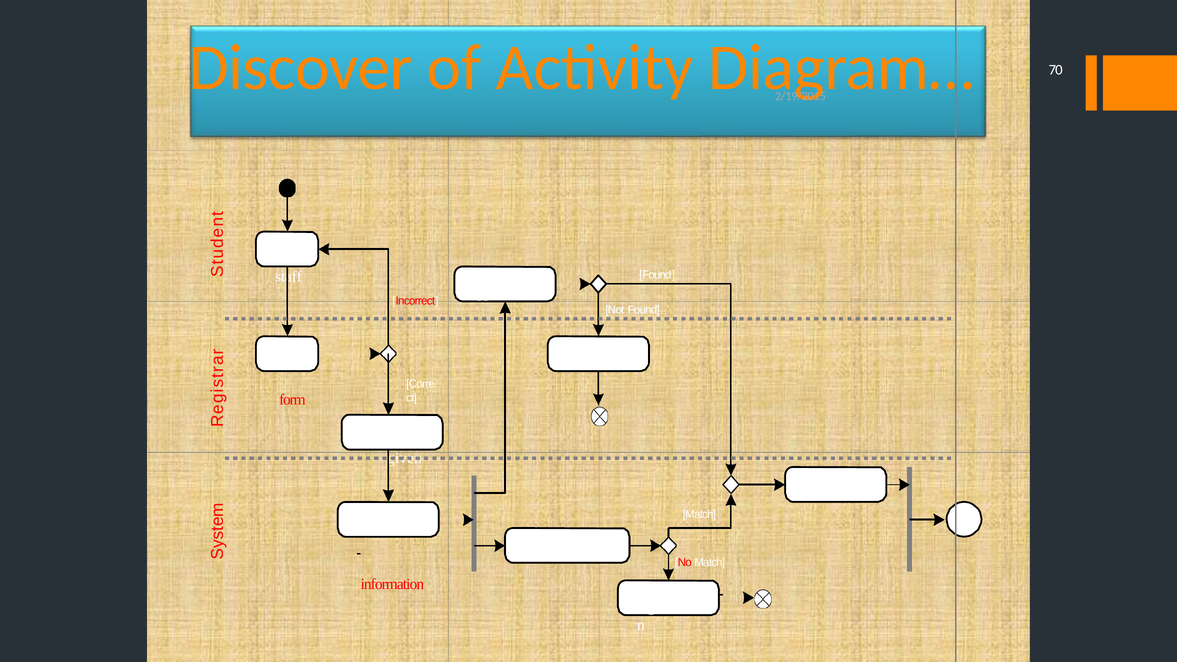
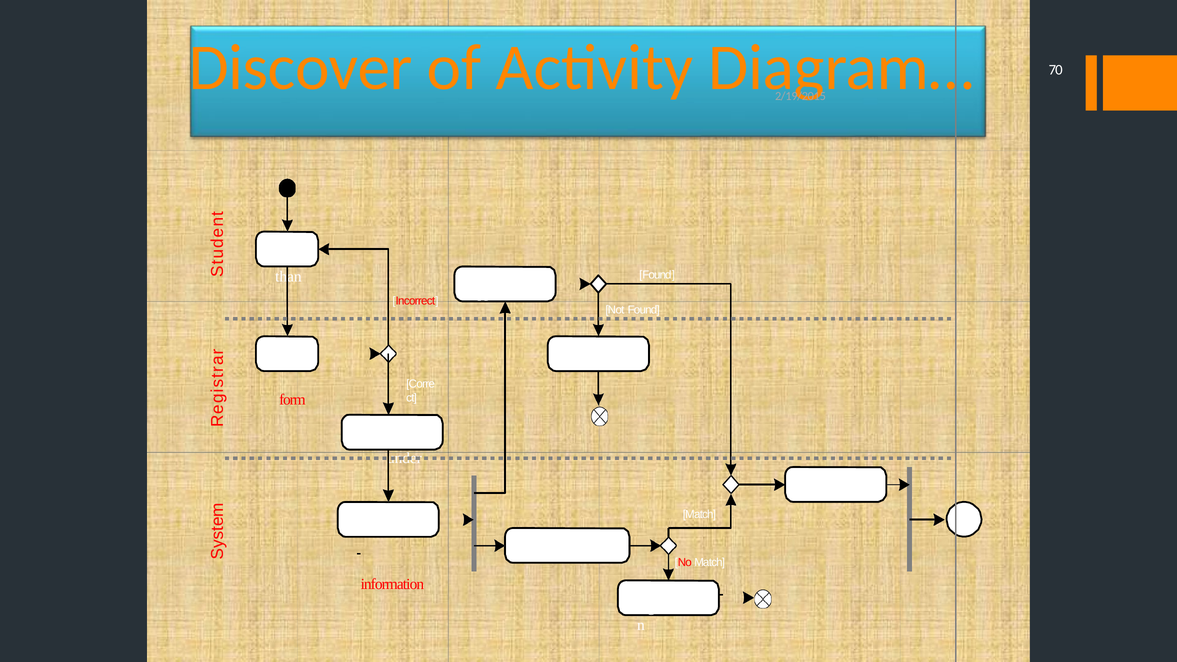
staff: staff -> than
given: given -> under
